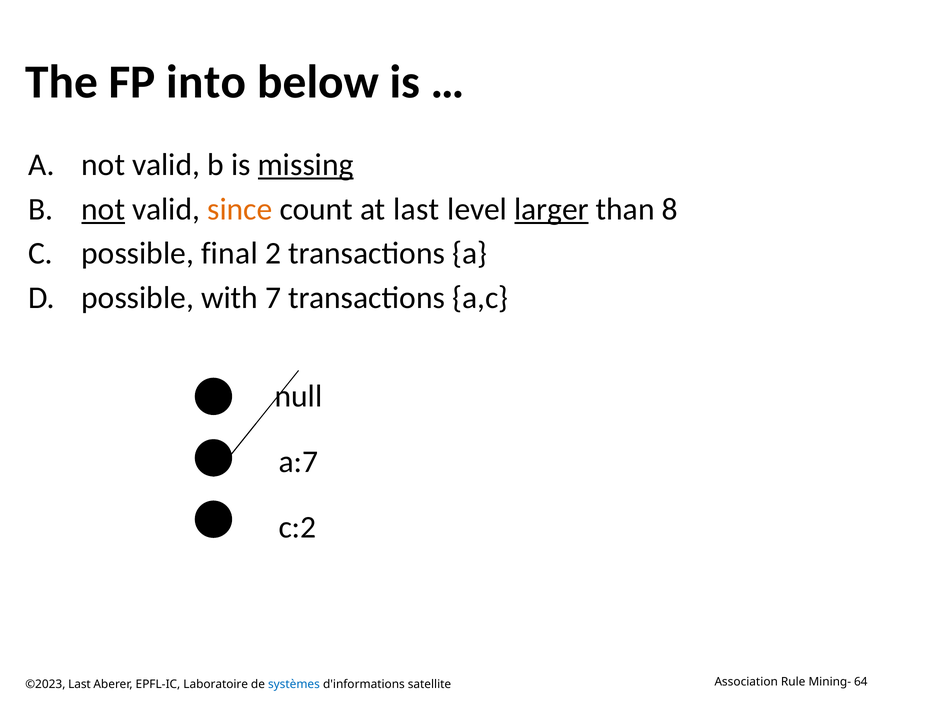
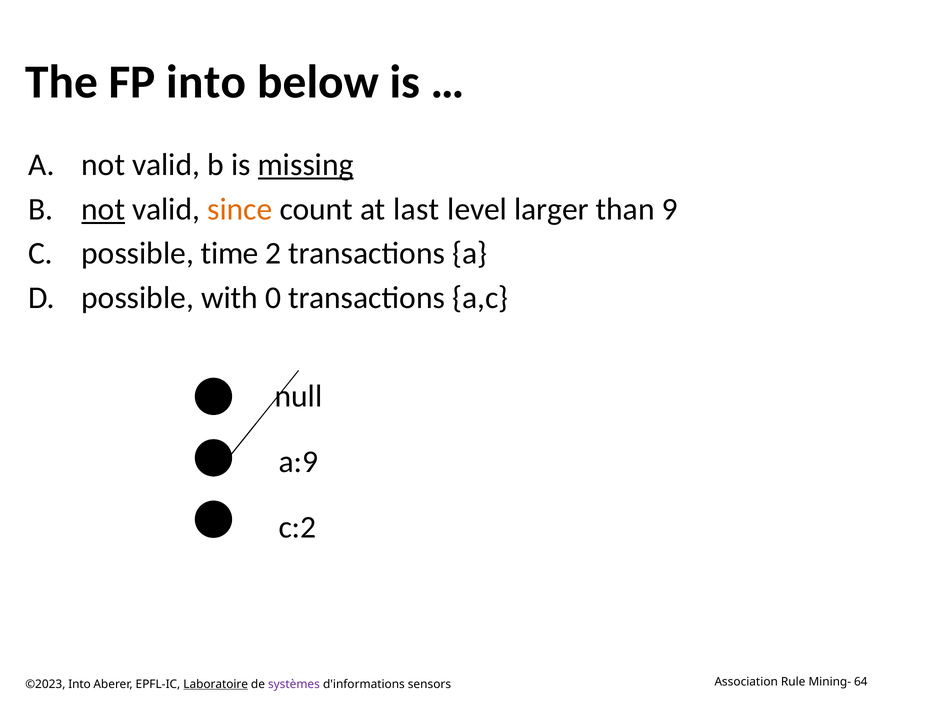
larger underline: present -> none
8: 8 -> 9
final: final -> time
7: 7 -> 0
a:7: a:7 -> a:9
©2023 Last: Last -> Into
Laboratoire underline: none -> present
systèmes colour: blue -> purple
satellite: satellite -> sensors
